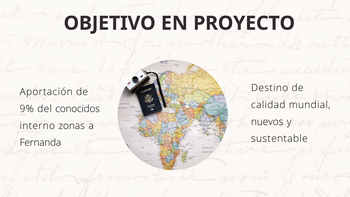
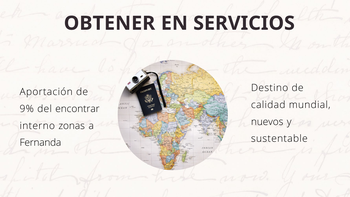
OBJETIVO: OBJETIVO -> OBTENER
PROYECTO: PROYECTO -> SERVICIOS
conocidos: conocidos -> encontrar
